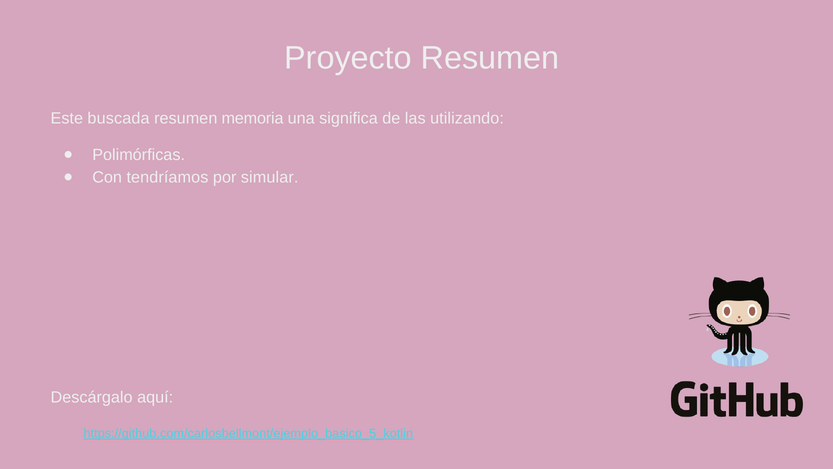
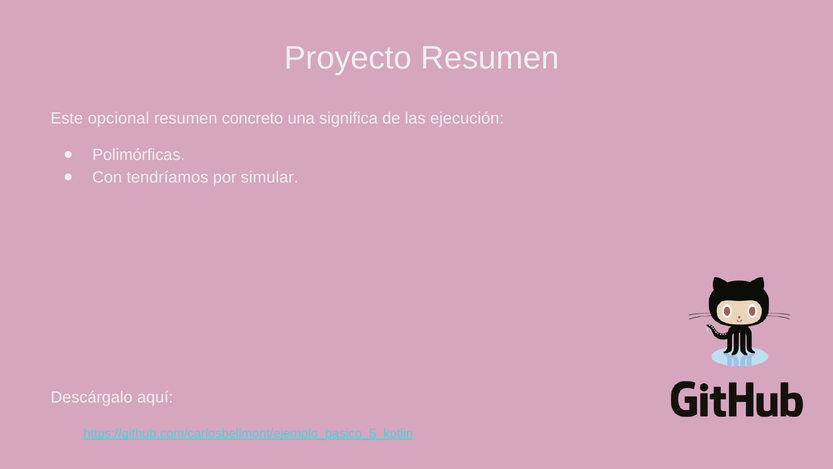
buscada: buscada -> opcional
memoria: memoria -> concreto
utilizando: utilizando -> ejecución
